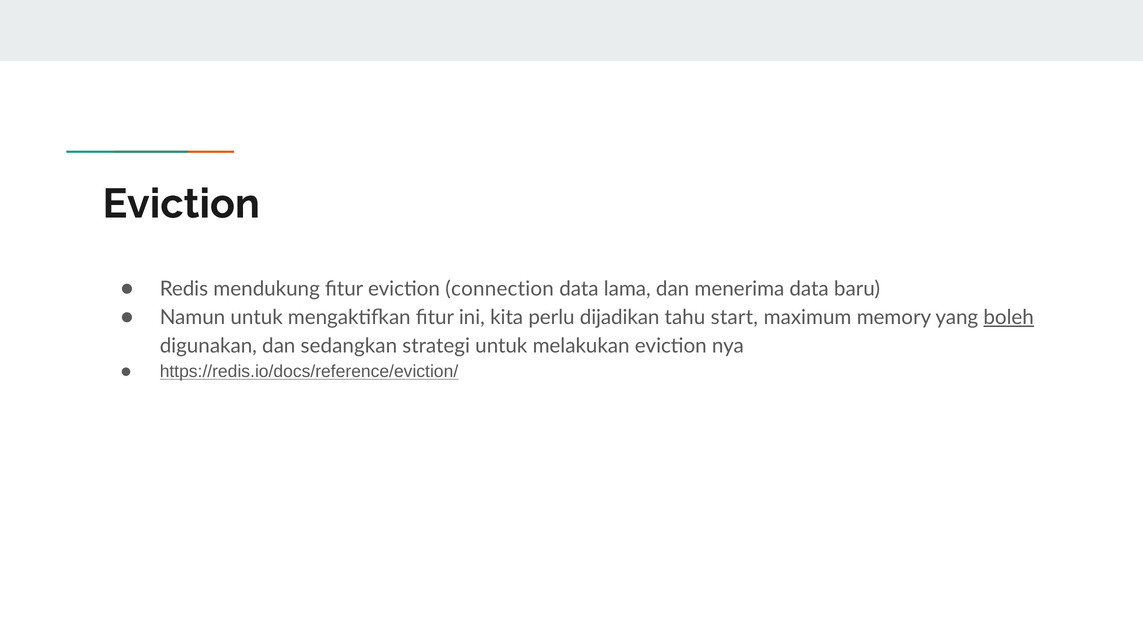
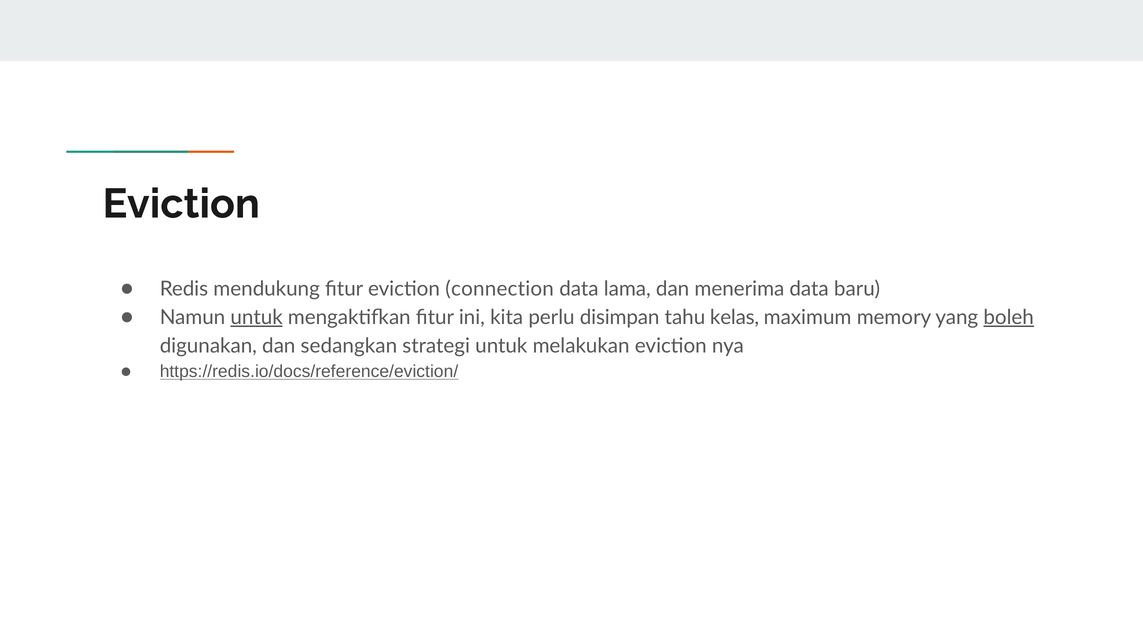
untuk at (257, 317) underline: none -> present
dijadikan: dijadikan -> disimpan
start: start -> kelas
